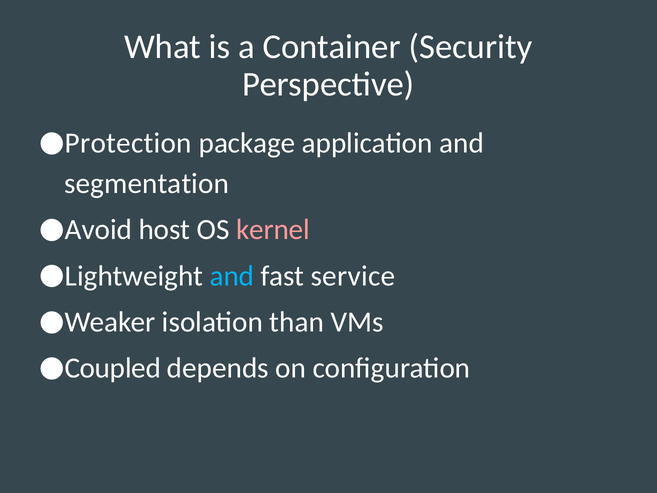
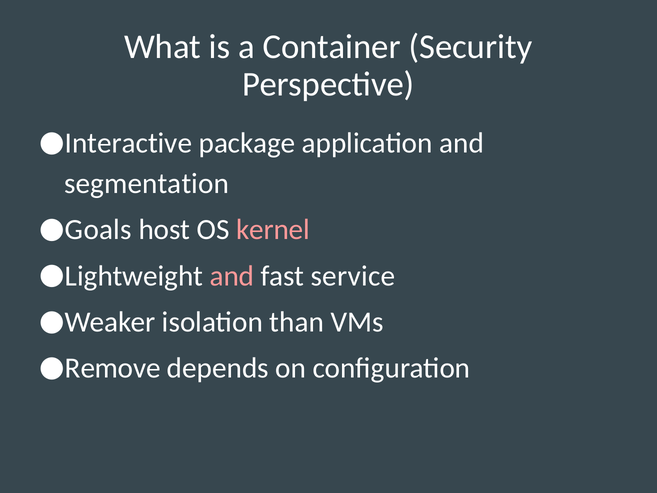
Protection: Protection -> Interactive
Avoid: Avoid -> Goals
and at (232, 276) colour: light blue -> pink
Coupled: Coupled -> Remove
